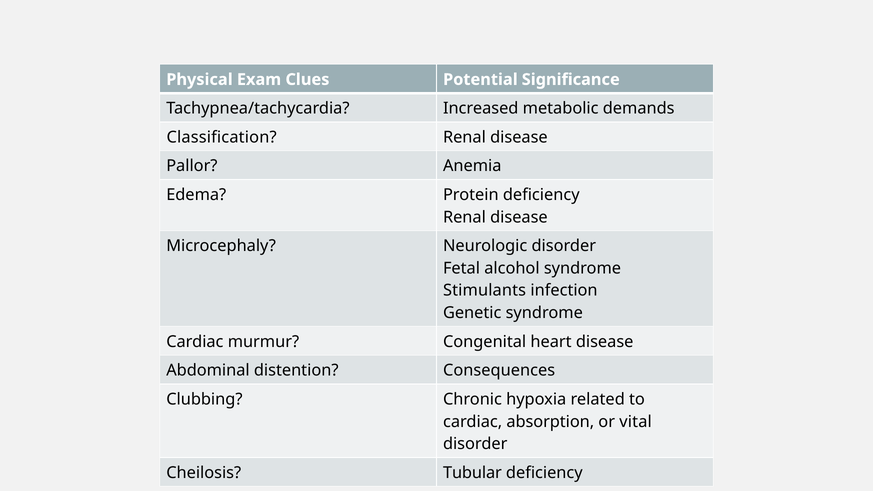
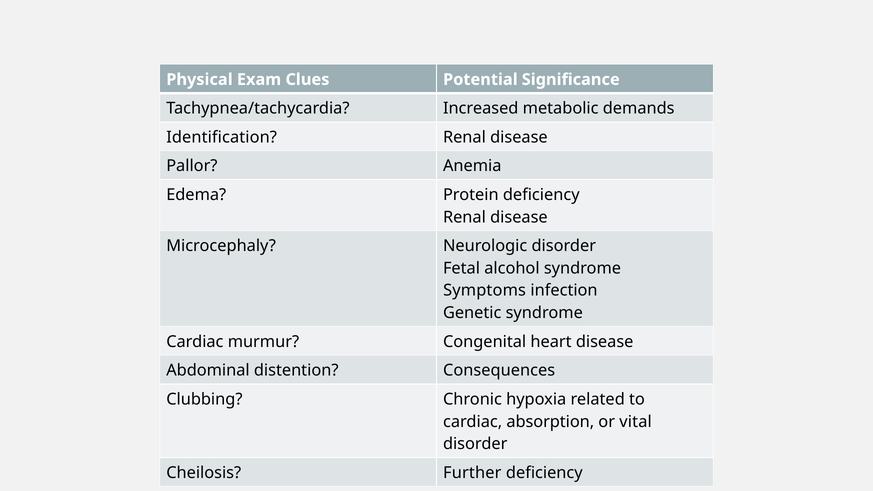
Classification: Classification -> Identification
Stimulants: Stimulants -> Symptoms
Tubular: Tubular -> Further
